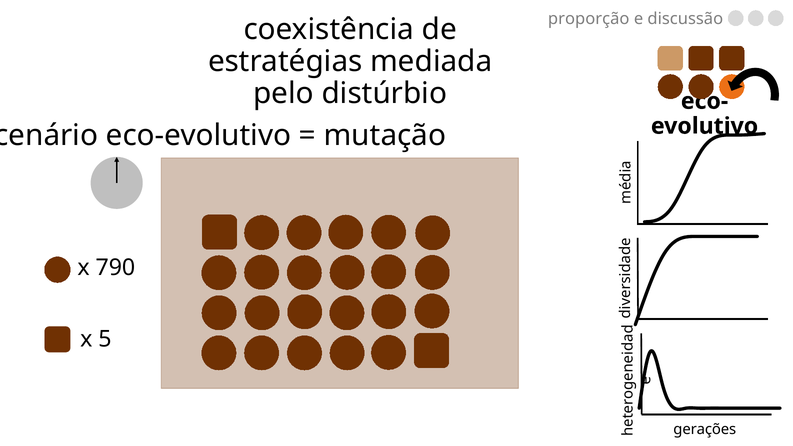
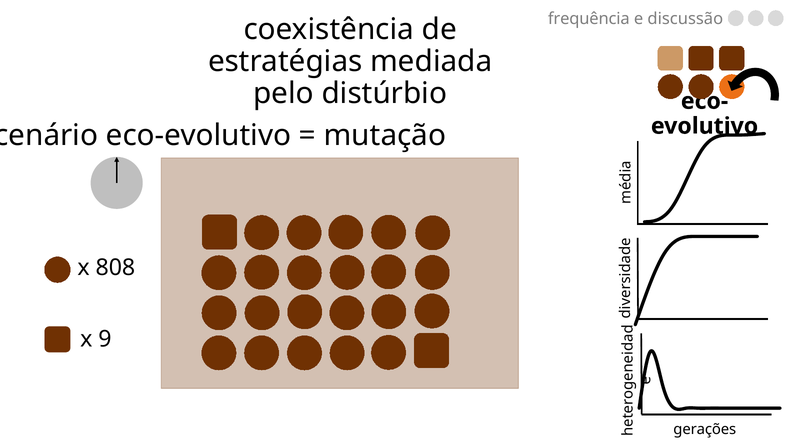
proporção: proporção -> frequência
790: 790 -> 808
5: 5 -> 9
